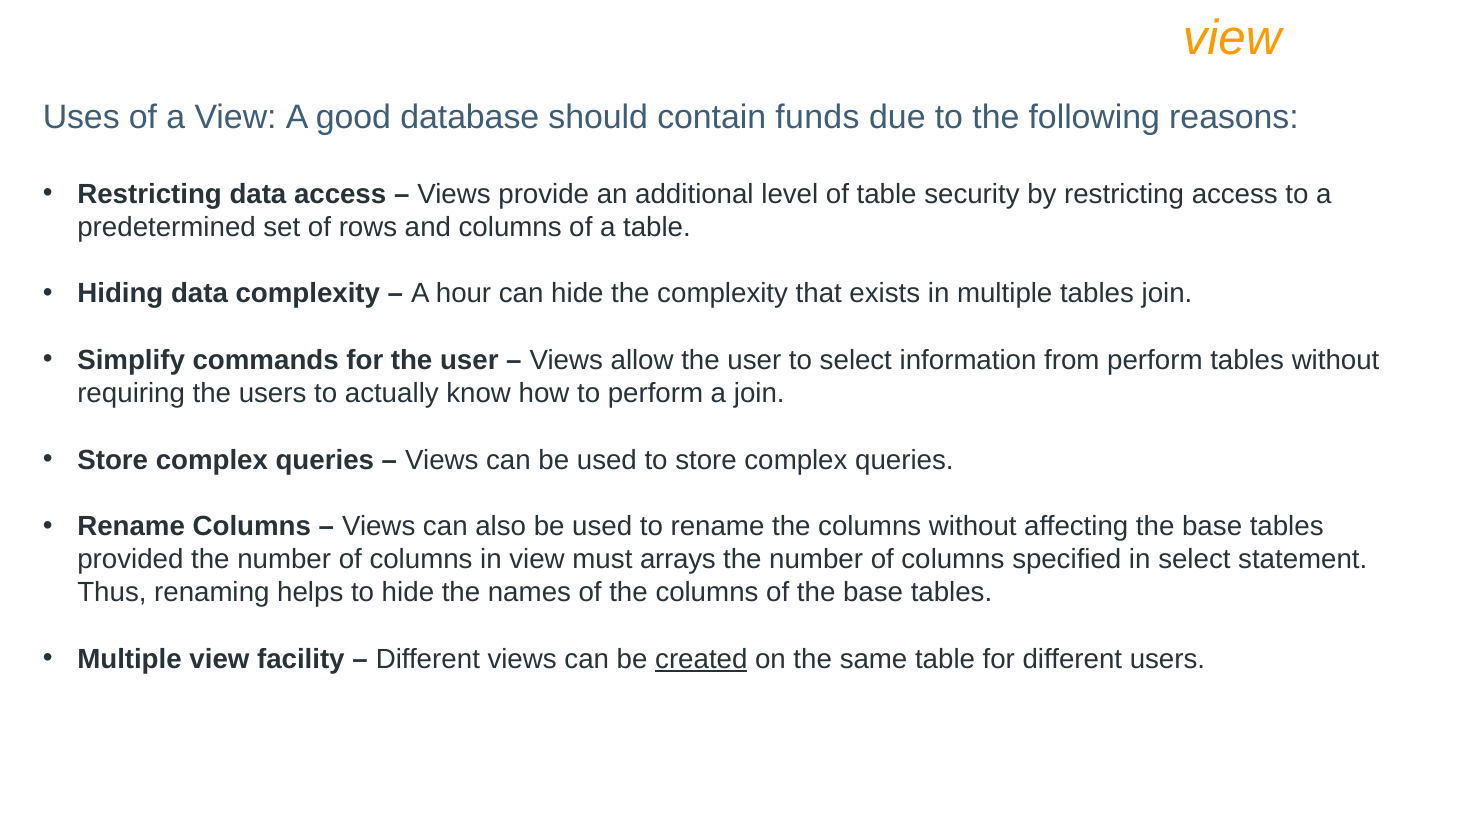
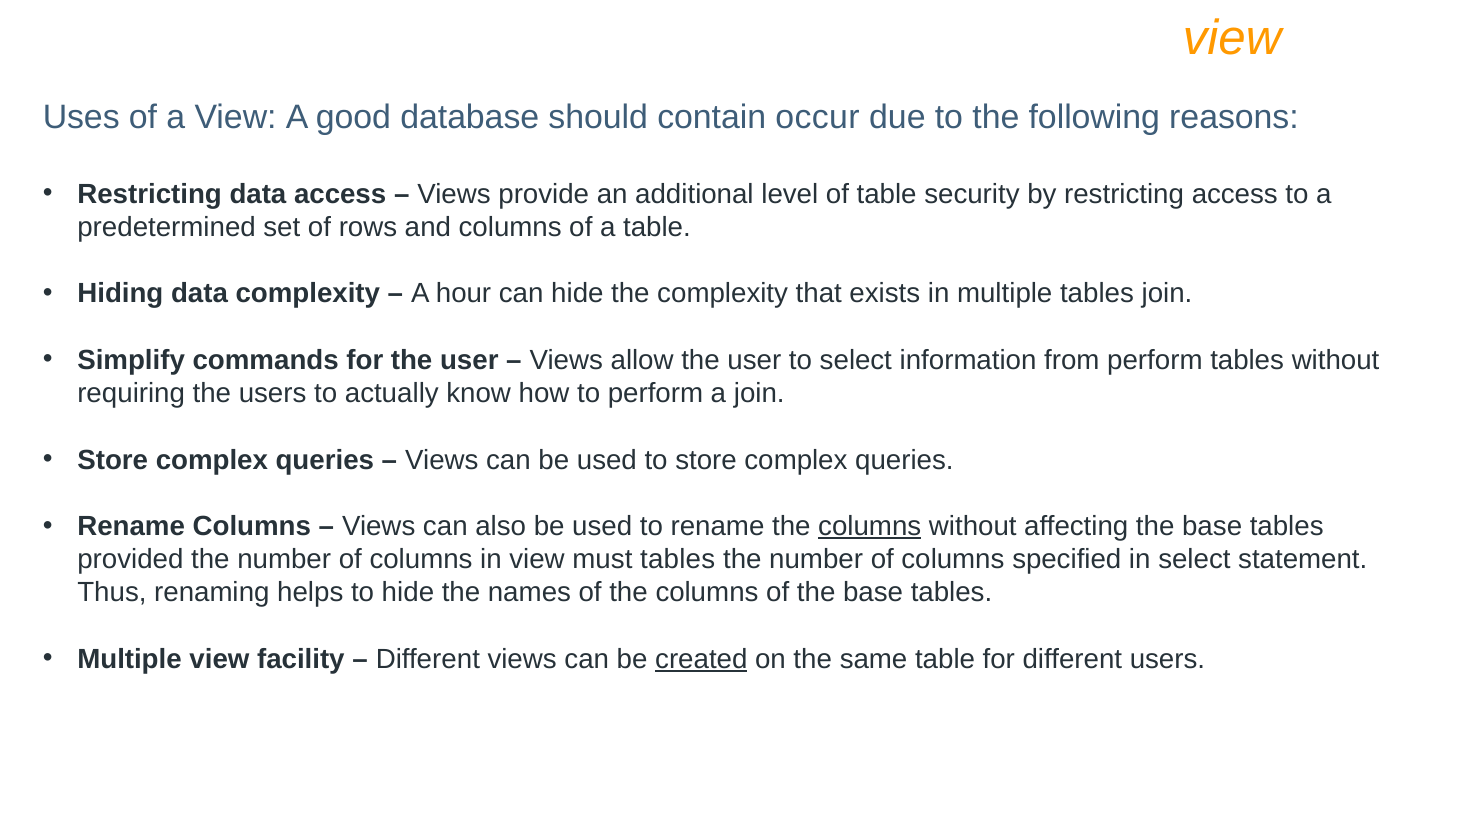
funds: funds -> occur
columns at (870, 526) underline: none -> present
must arrays: arrays -> tables
